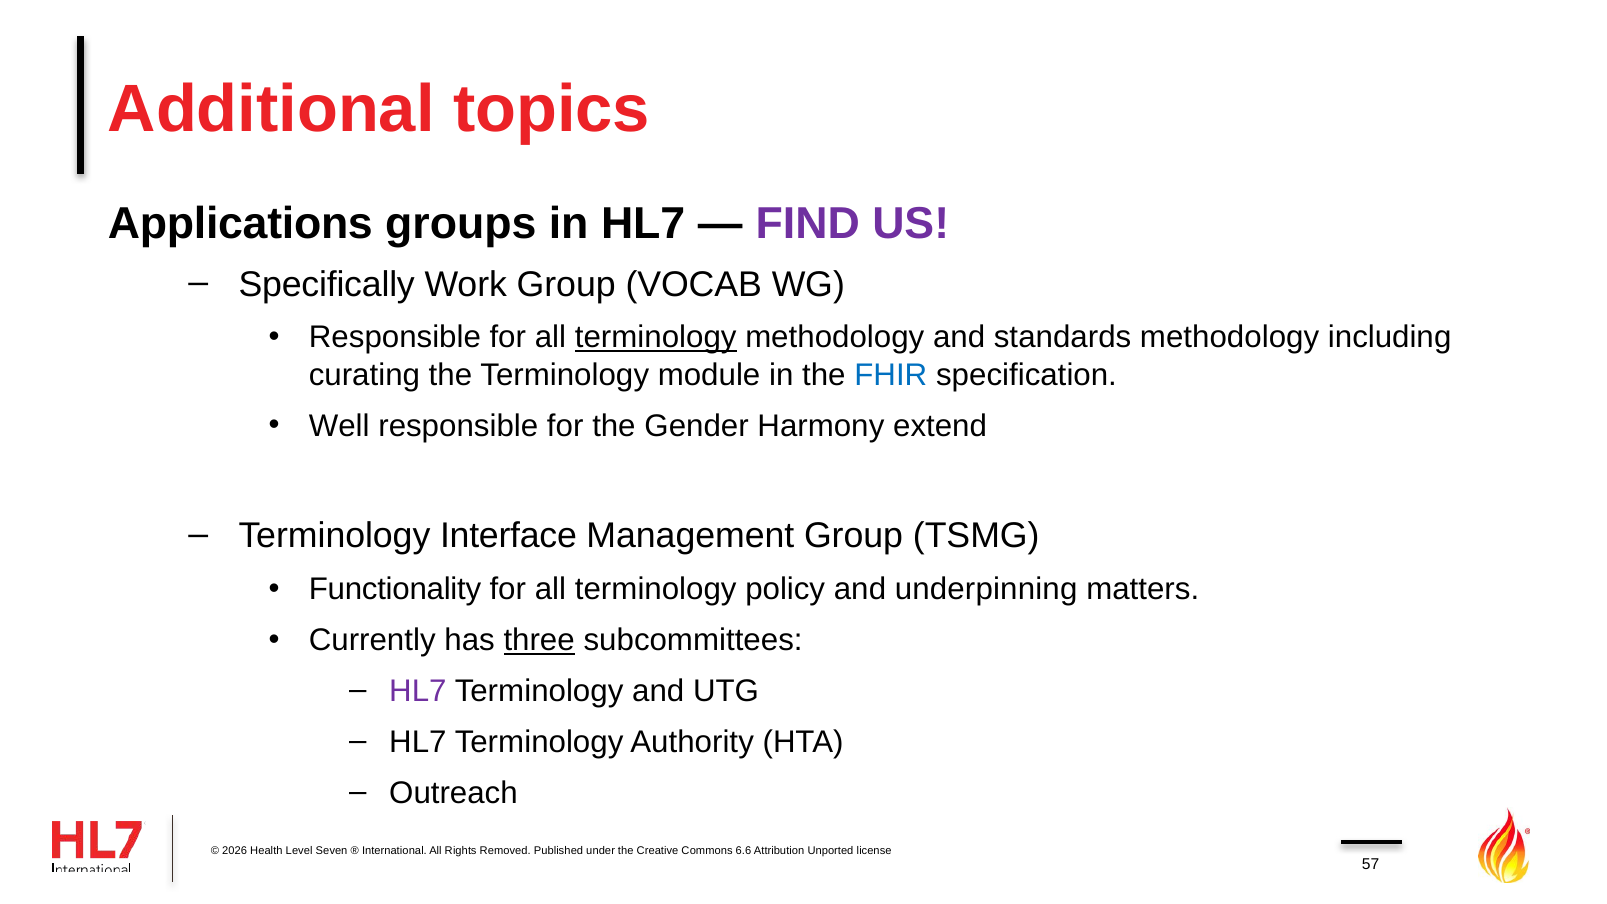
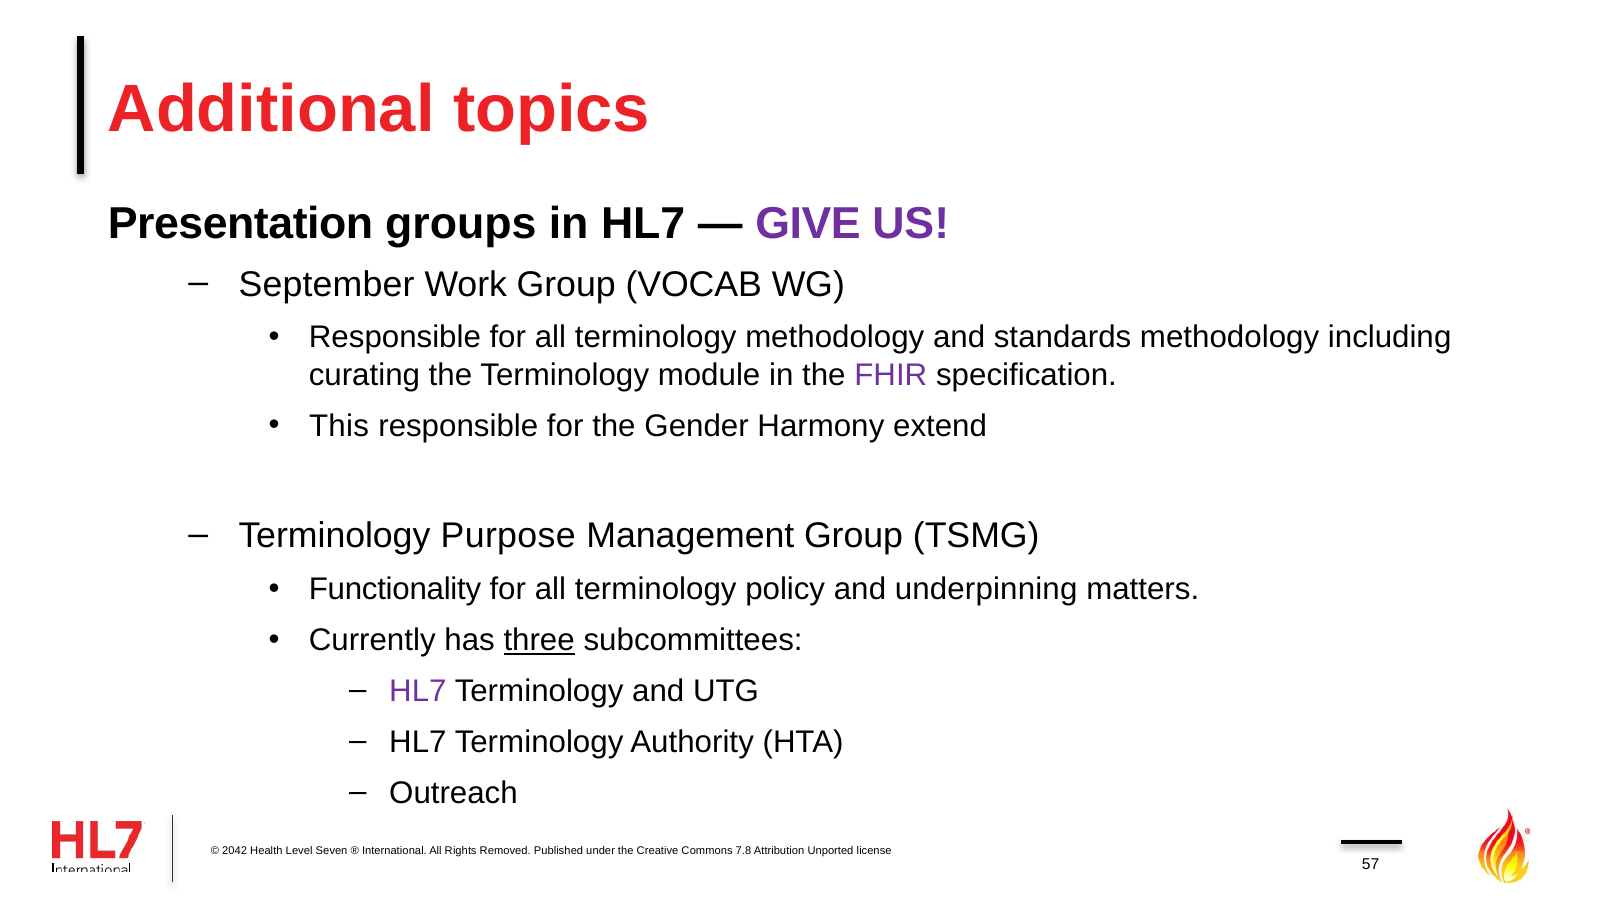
Applications: Applications -> Presentation
FIND: FIND -> GIVE
Specifically: Specifically -> September
terminology at (656, 338) underline: present -> none
FHIR colour: blue -> purple
Well: Well -> This
Interface: Interface -> Purpose
2026: 2026 -> 2042
6.6: 6.6 -> 7.8
